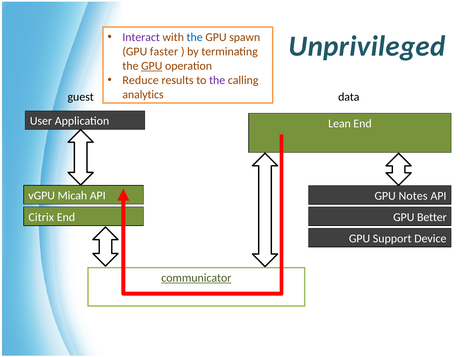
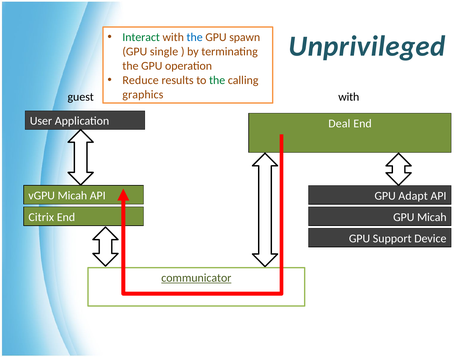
Interact colour: purple -> green
faster: faster -> single
GPU at (152, 66) underline: present -> none
the at (217, 80) colour: purple -> green
analytics: analytics -> graphics
guest data: data -> with
Lean: Lean -> Deal
Notes: Notes -> Adapt
GPU Better: Better -> Micah
